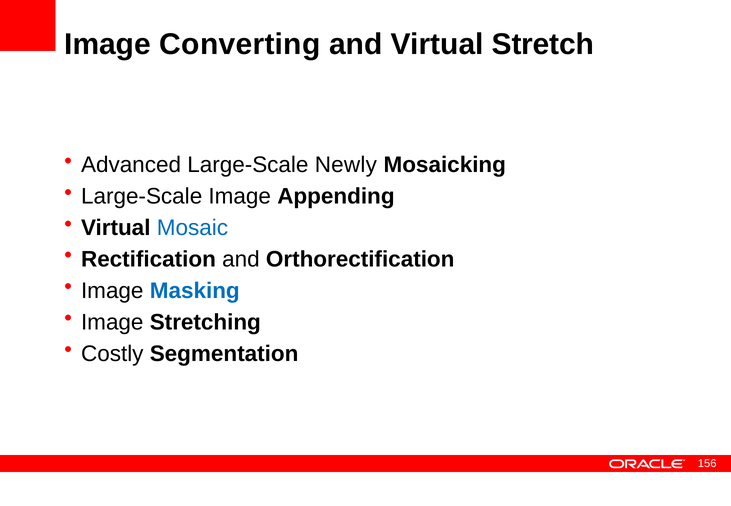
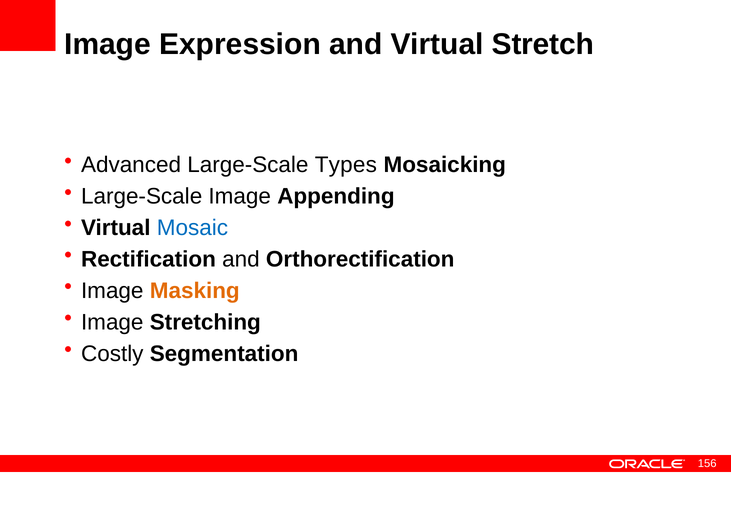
Converting: Converting -> Expression
Newly: Newly -> Types
Masking colour: blue -> orange
